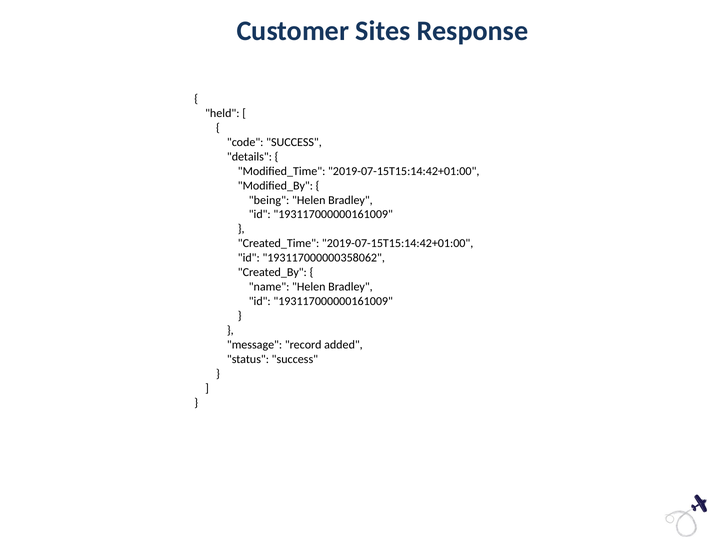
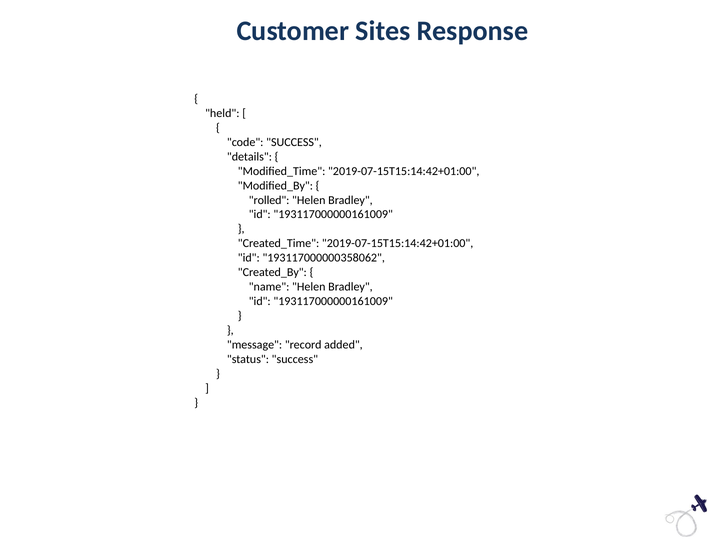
being: being -> rolled
